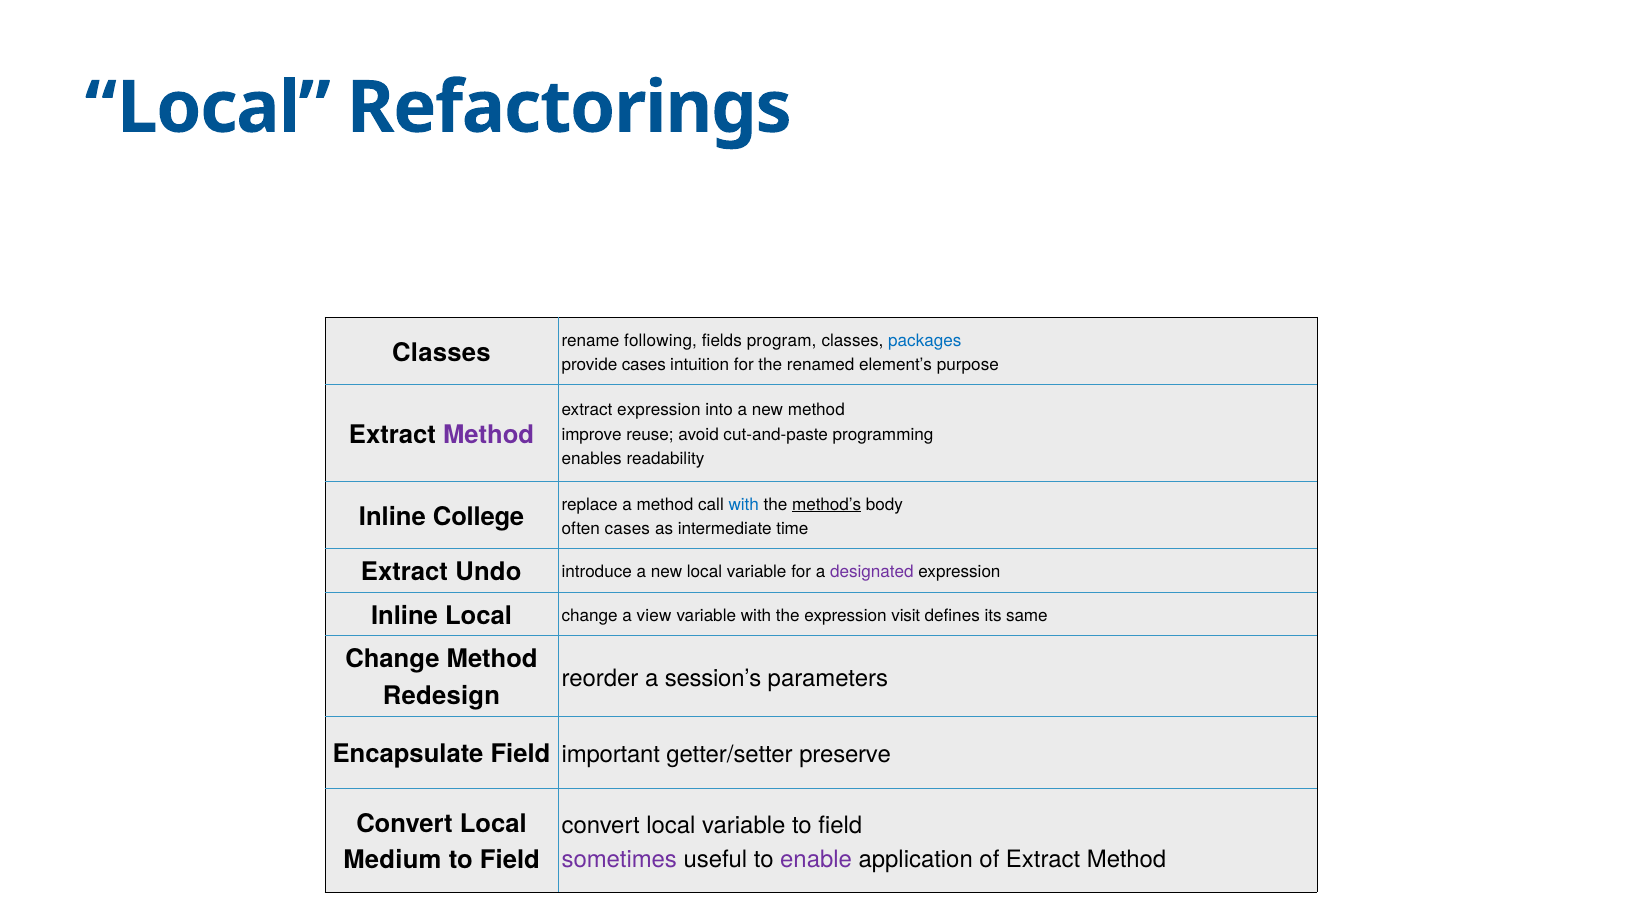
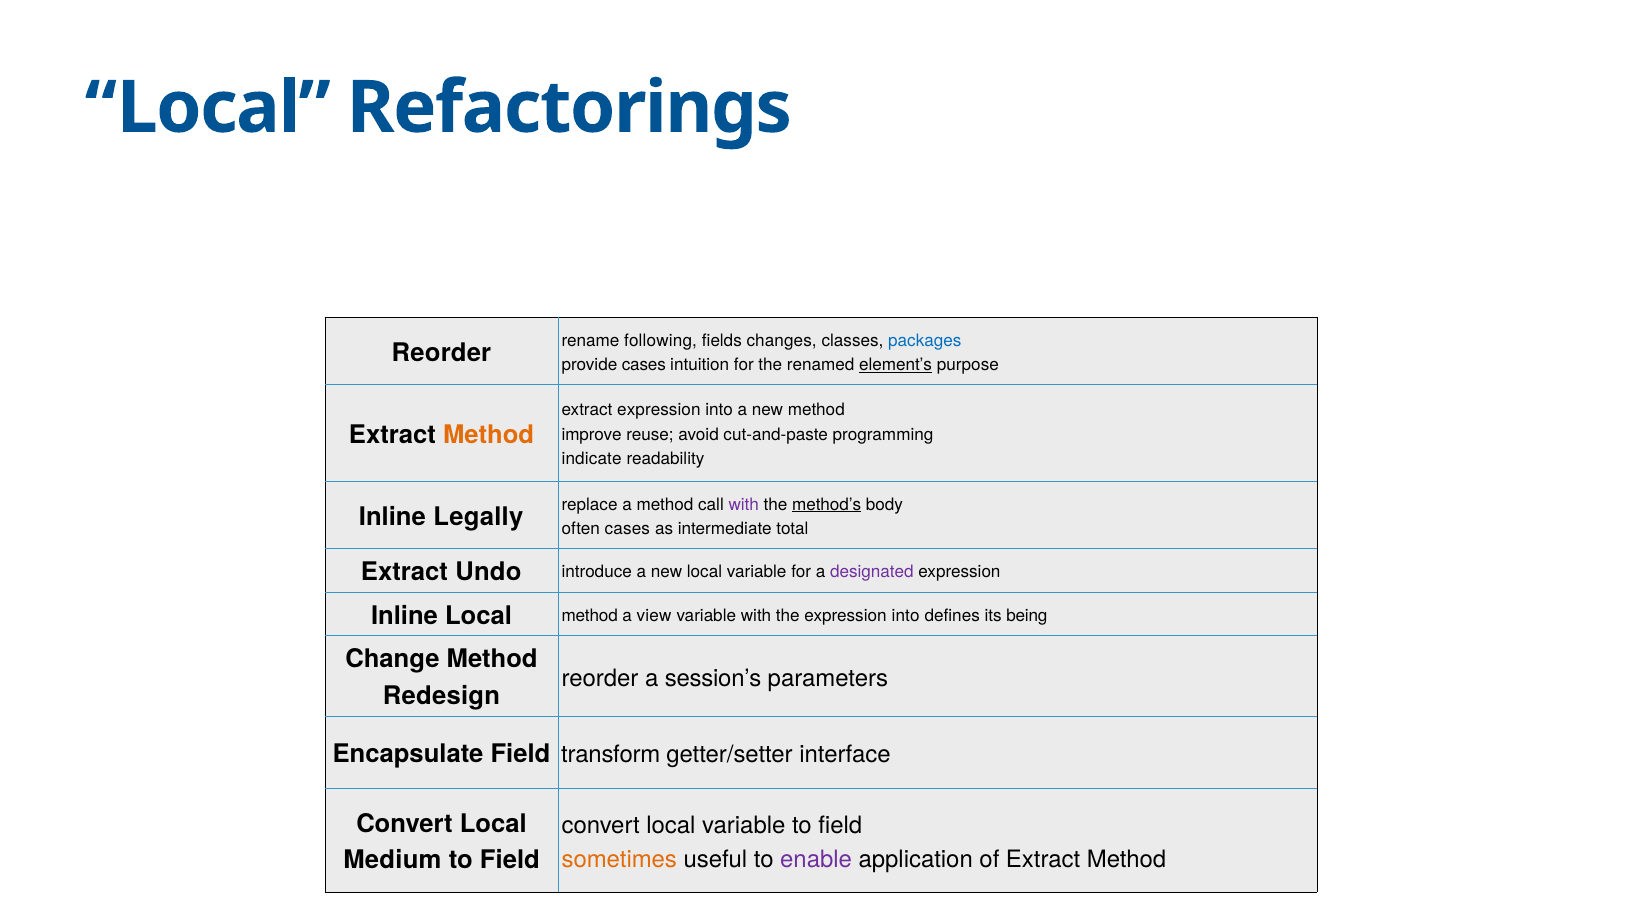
program: program -> changes
Classes at (441, 353): Classes -> Reorder
element’s underline: none -> present
Method at (489, 435) colour: purple -> orange
enables: enables -> indicate
with at (744, 505) colour: blue -> purple
College: College -> Legally
time: time -> total
Local change: change -> method
the expression visit: visit -> into
same: same -> being
important: important -> transform
preserve: preserve -> interface
sometimes colour: purple -> orange
